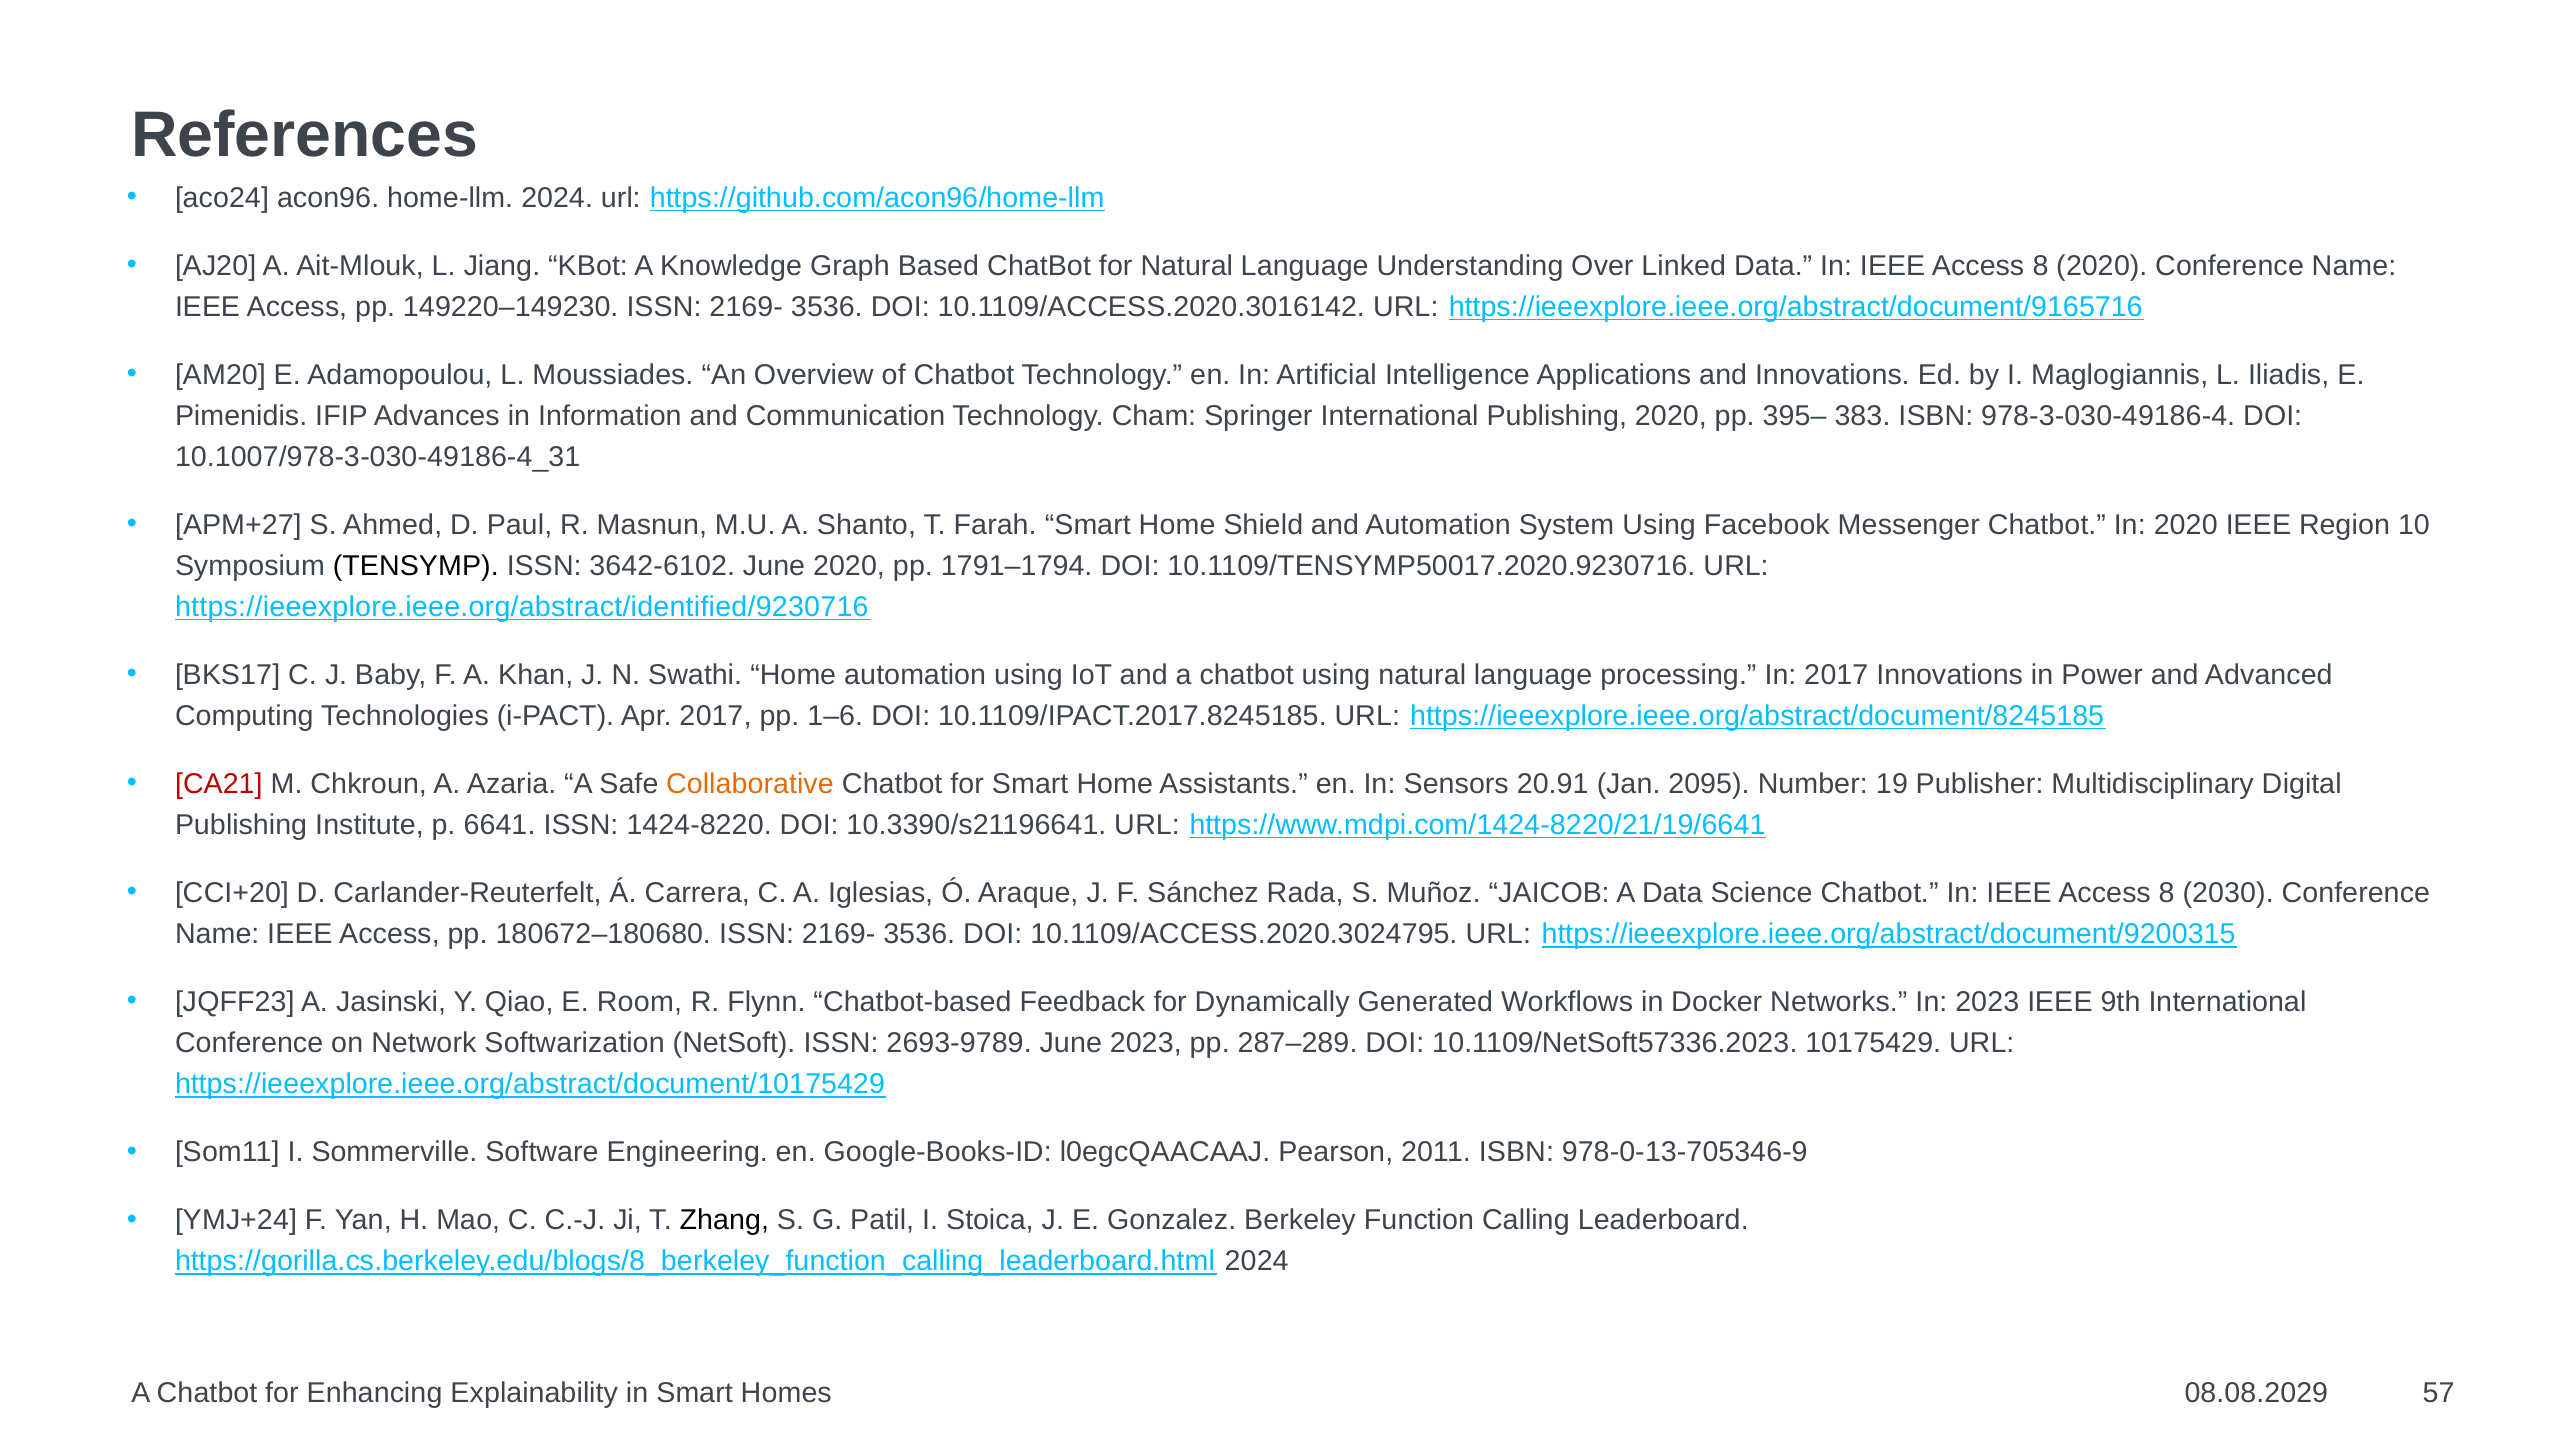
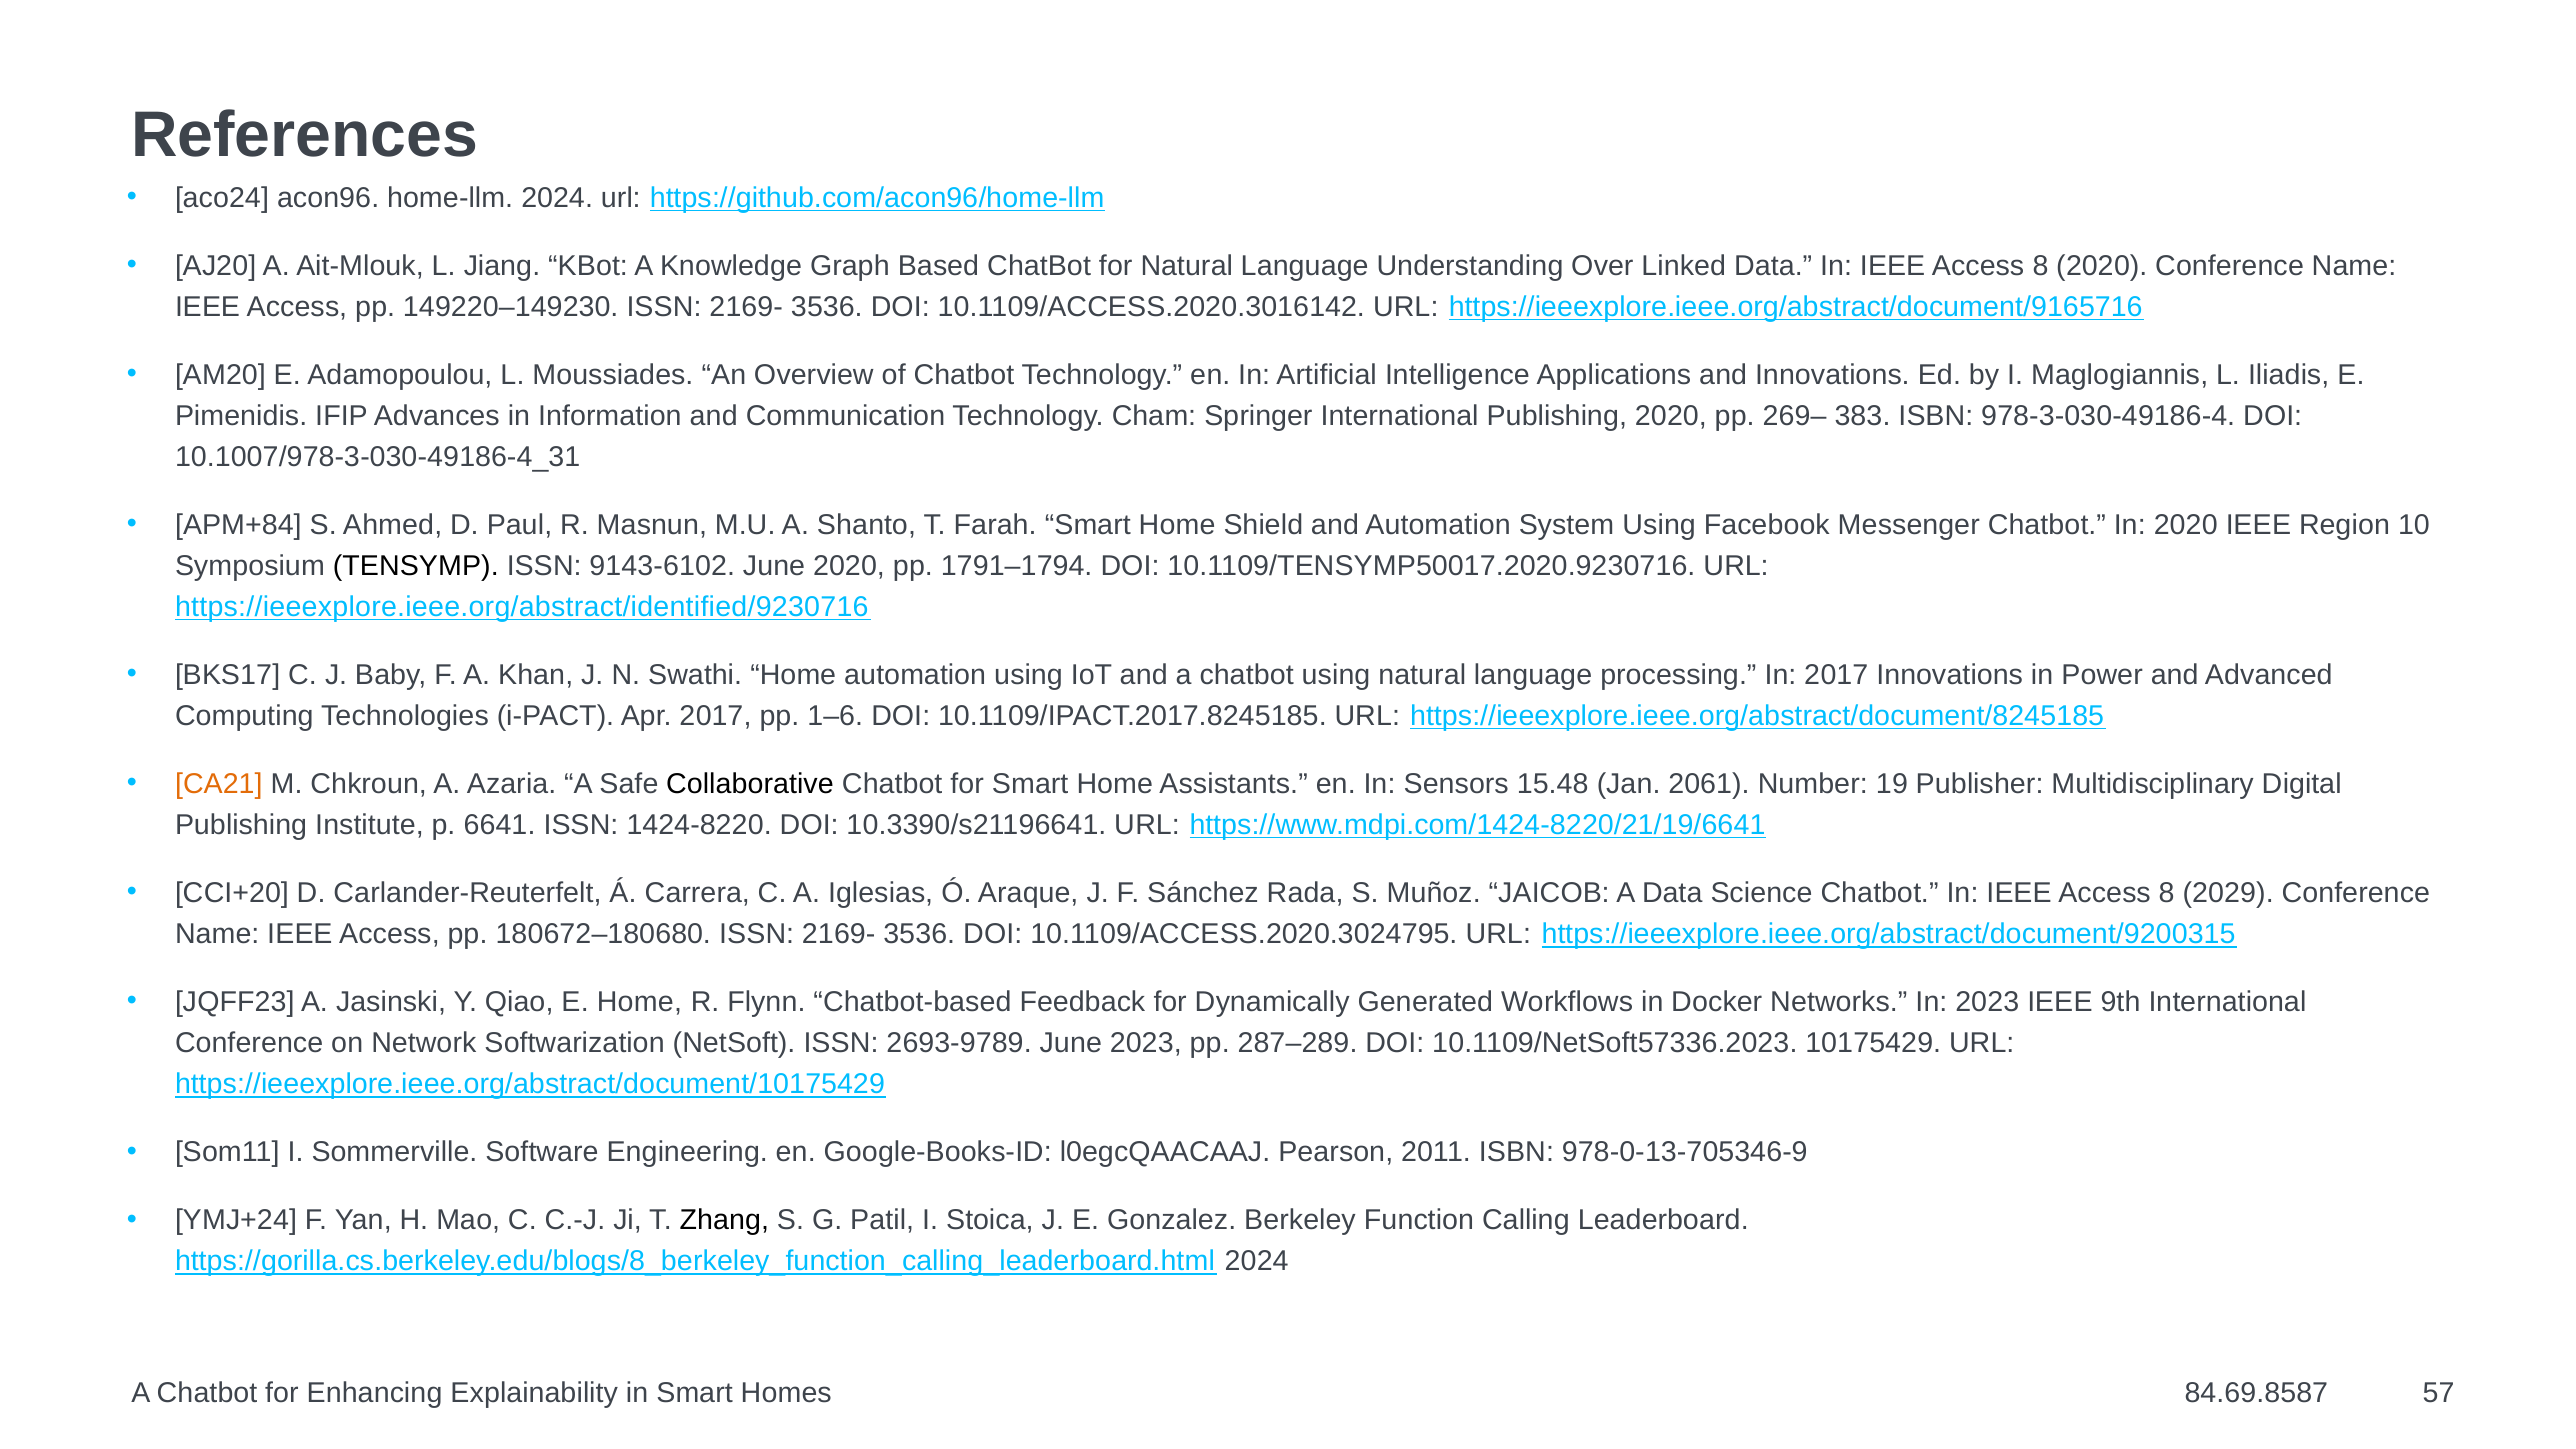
395–: 395– -> 269–
APM+27: APM+27 -> APM+84
3642-6102: 3642-6102 -> 9143-6102
CA21 colour: red -> orange
Collaborative colour: orange -> black
20.91: 20.91 -> 15.48
2095: 2095 -> 2061
2030: 2030 -> 2029
E Room: Room -> Home
08.08.2029: 08.08.2029 -> 84.69.8587
